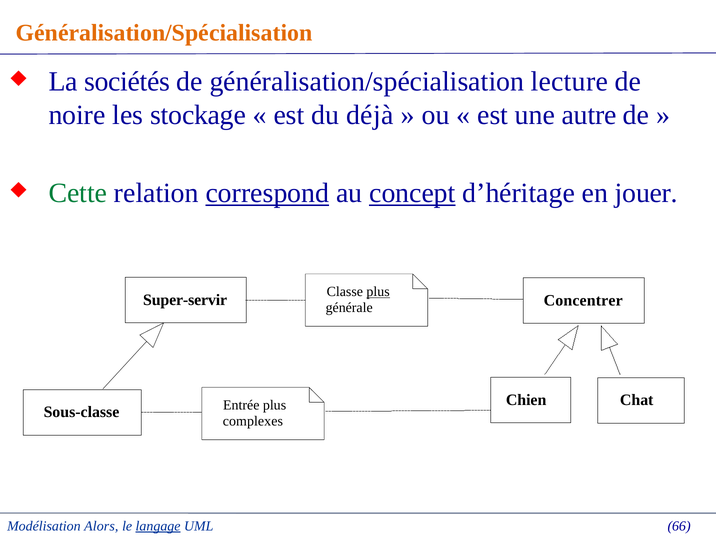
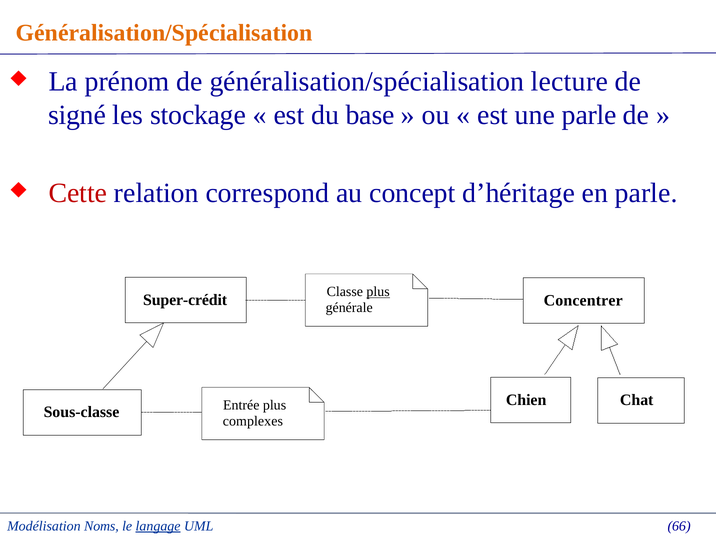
sociétés: sociétés -> prénom
noire: noire -> signé
déjà: déjà -> base
une autre: autre -> parle
Cette colour: green -> red
correspond underline: present -> none
concept underline: present -> none
en jouer: jouer -> parle
Super-servir: Super-servir -> Super-crédit
Alors: Alors -> Noms
